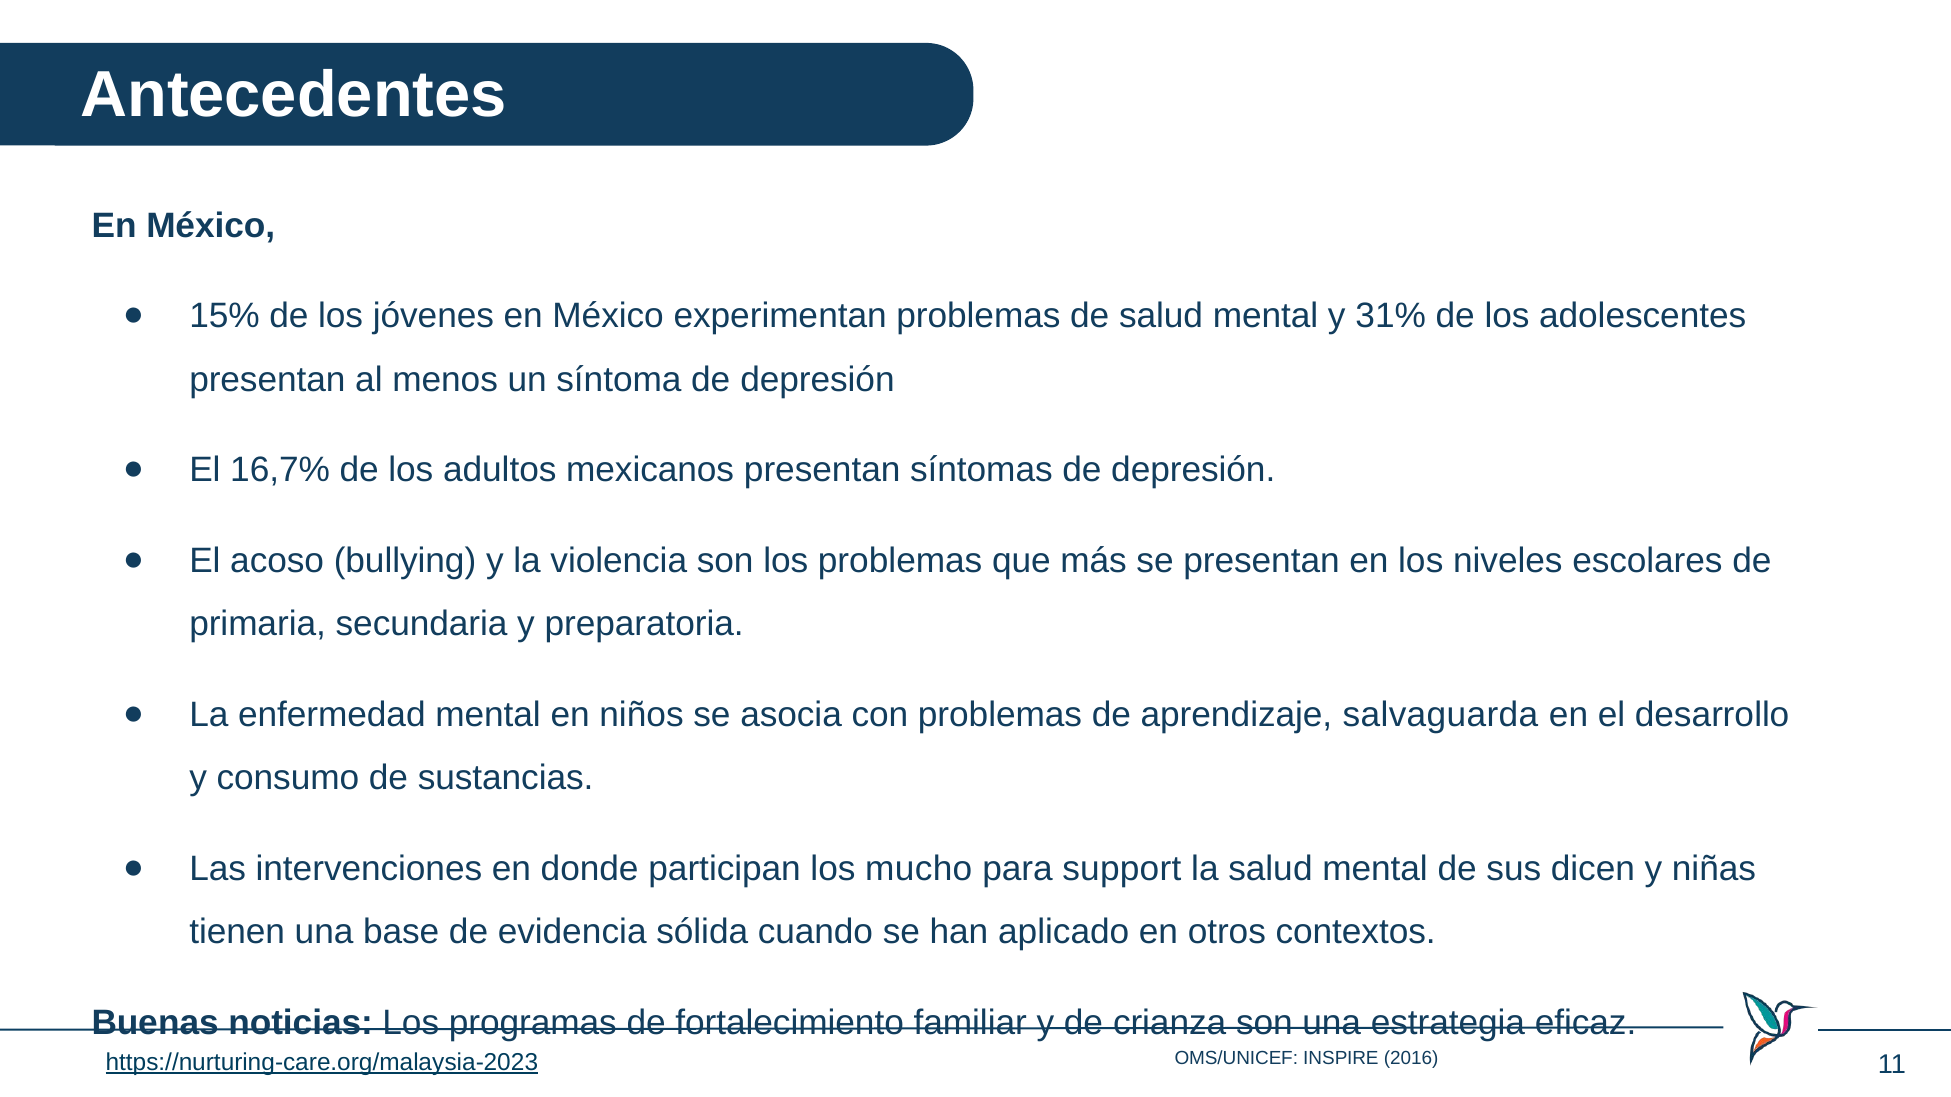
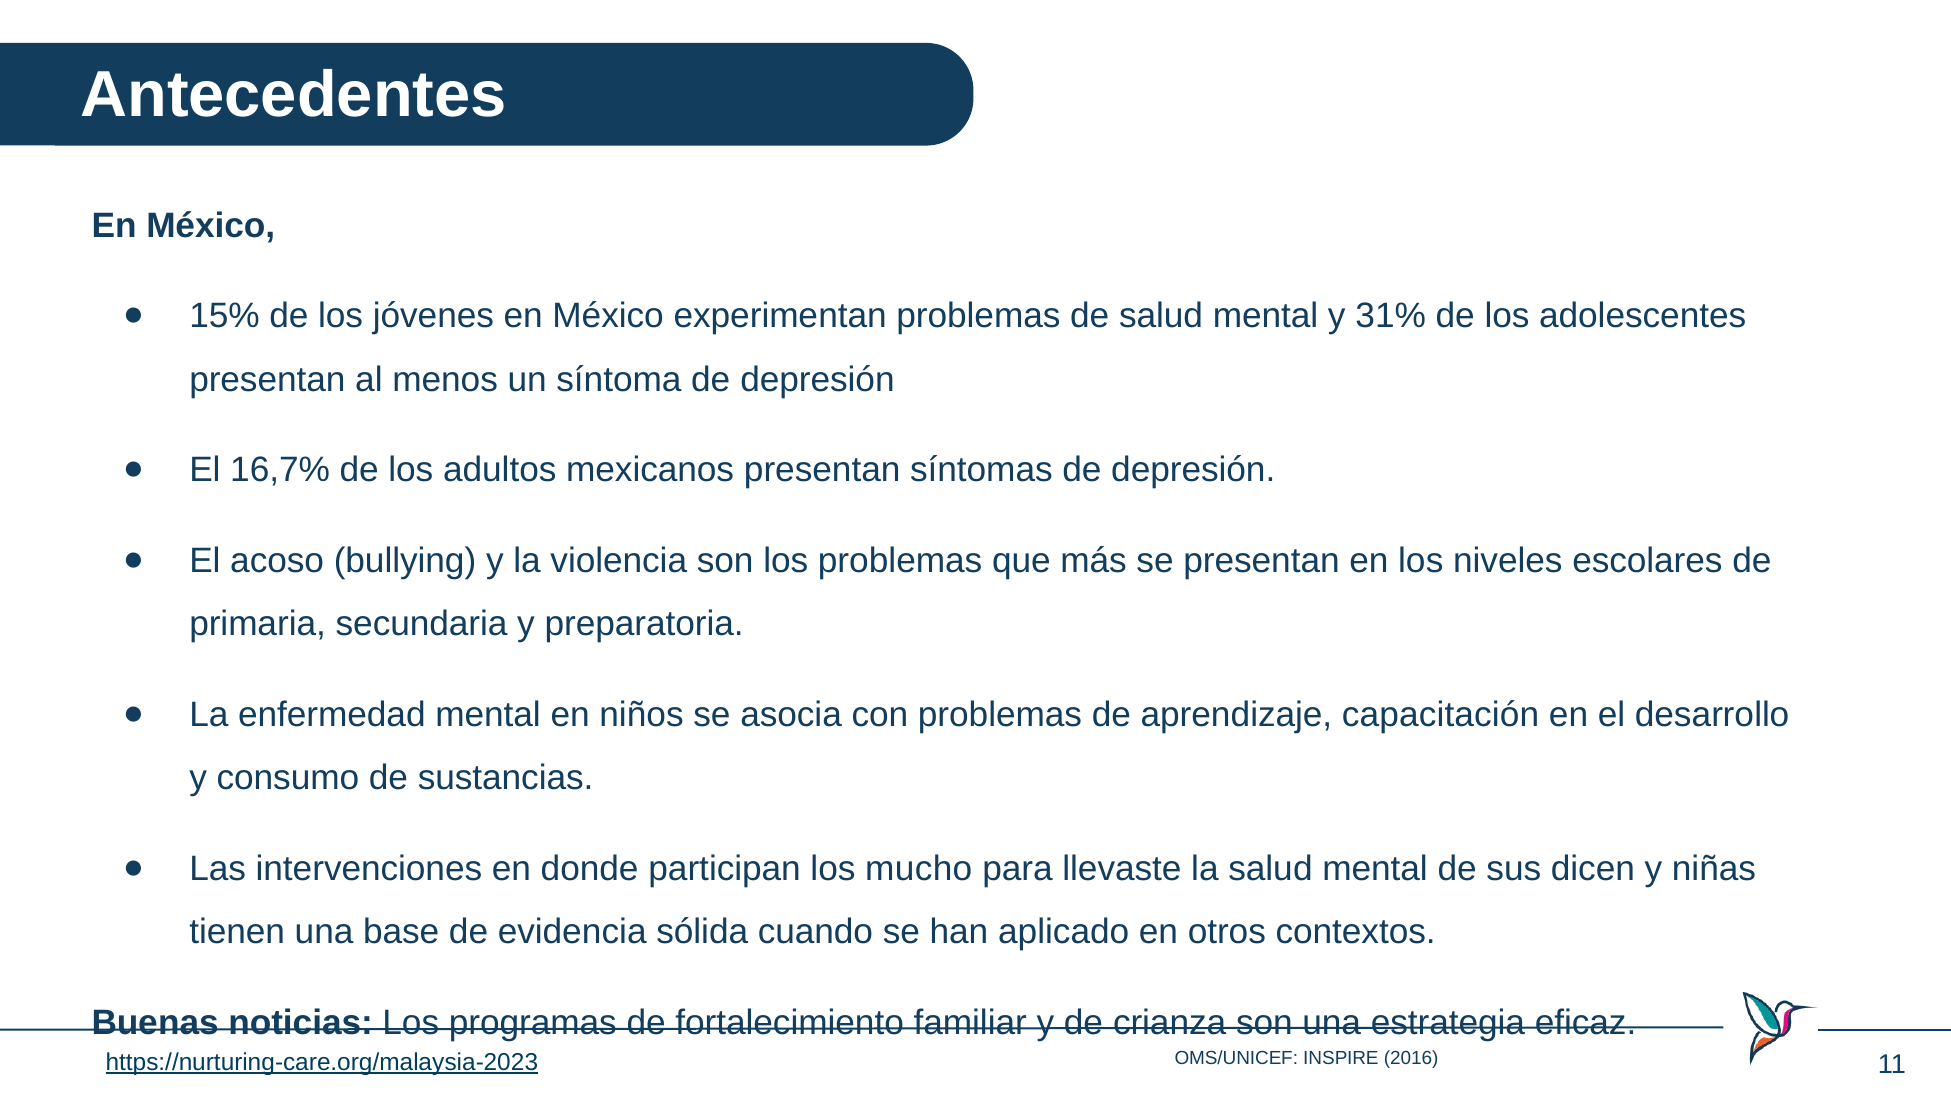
salvaguarda: salvaguarda -> capacitación
support: support -> llevaste
